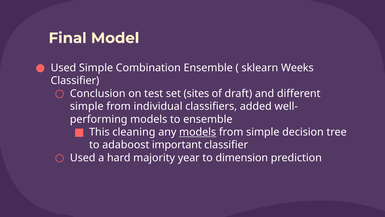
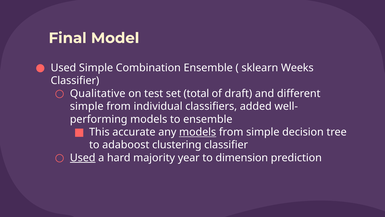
Conclusion: Conclusion -> Qualitative
sites: sites -> total
cleaning: cleaning -> accurate
important: important -> clustering
Used at (83, 158) underline: none -> present
